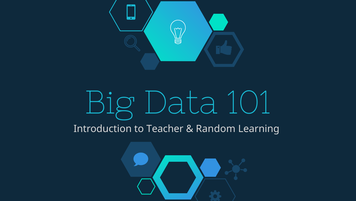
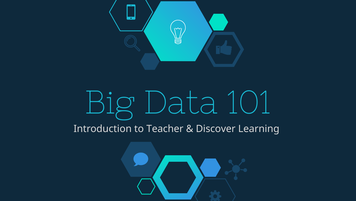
Random: Random -> Discover
